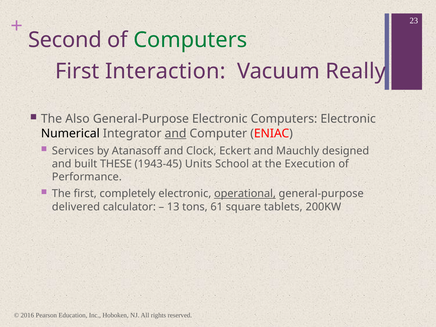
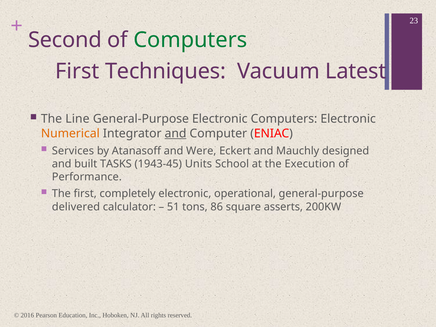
Interaction: Interaction -> Techniques
Really: Really -> Latest
Also: Also -> Line
Numerical colour: black -> orange
Clock: Clock -> Were
THESE: THESE -> TASKS
operational underline: present -> none
13: 13 -> 51
61: 61 -> 86
tablets: tablets -> asserts
